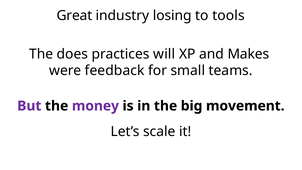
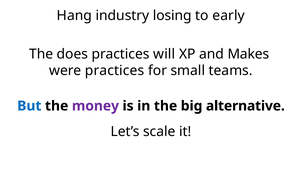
Great: Great -> Hang
tools: tools -> early
were feedback: feedback -> practices
But colour: purple -> blue
movement: movement -> alternative
